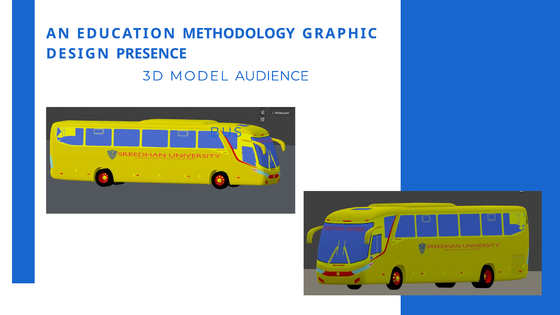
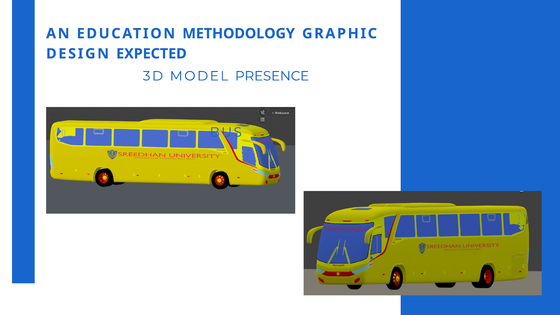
PRESENCE: PRESENCE -> EXPECTED
AUDIENCE: AUDIENCE -> PRESENCE
